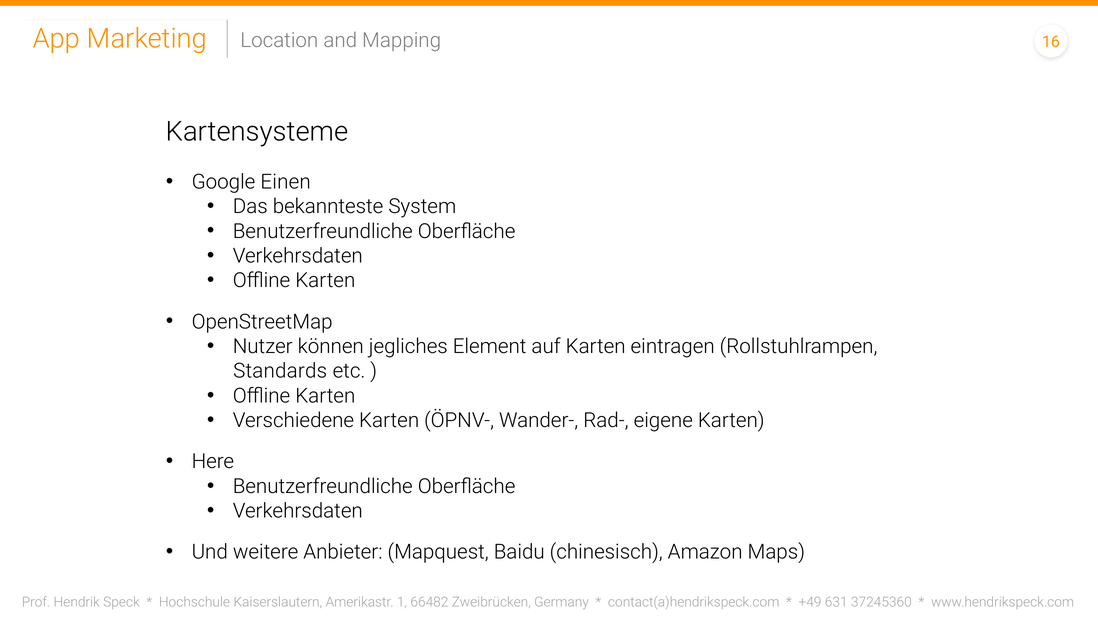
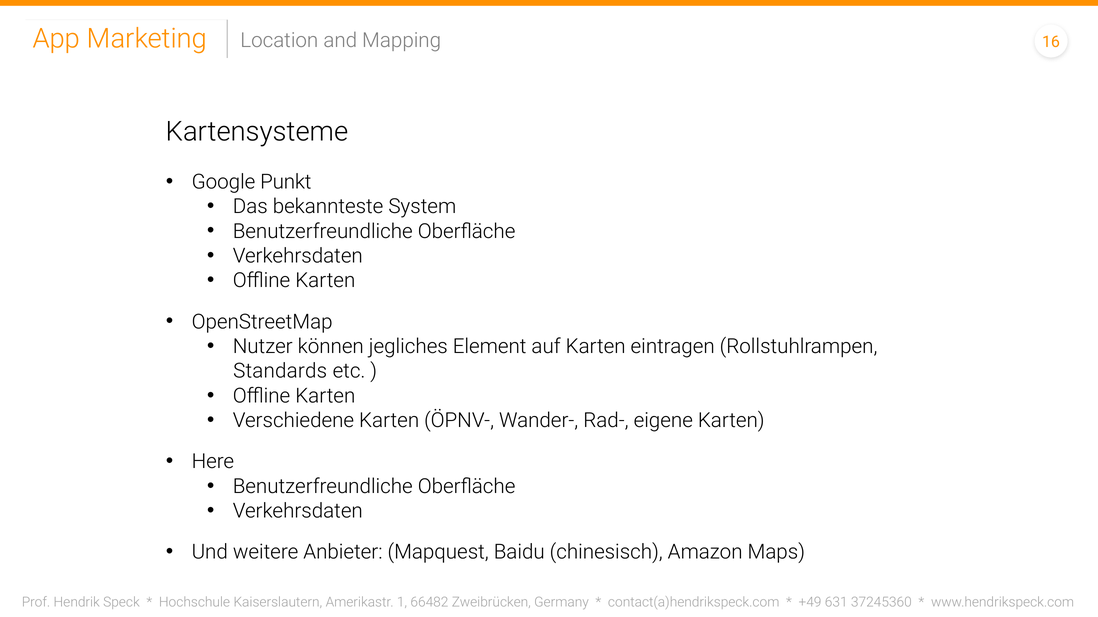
Einen: Einen -> Punkt
